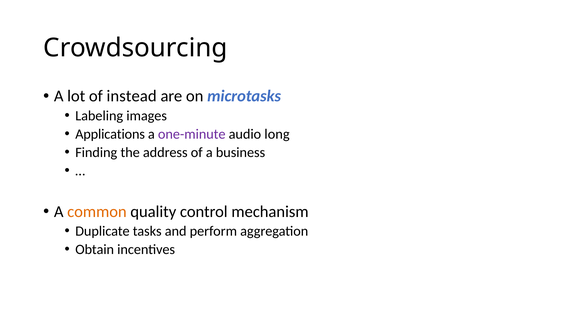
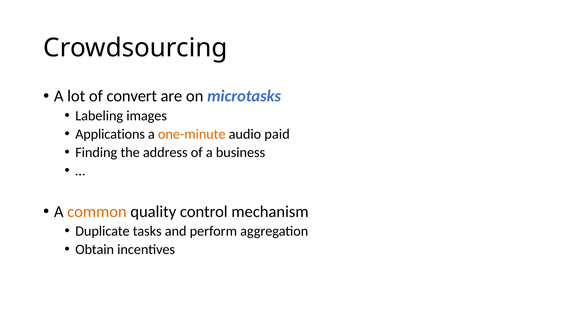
instead: instead -> convert
one-minute colour: purple -> orange
long: long -> paid
